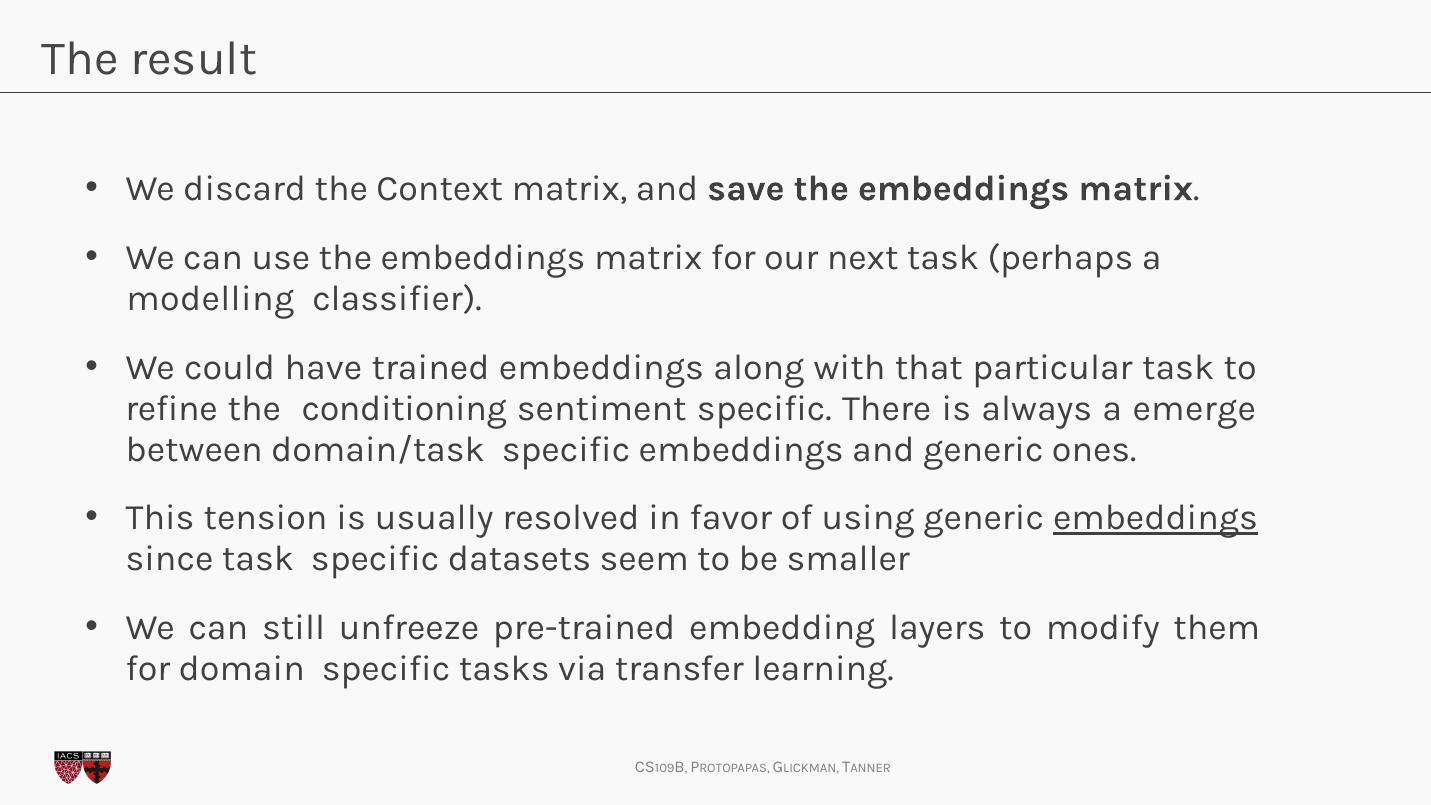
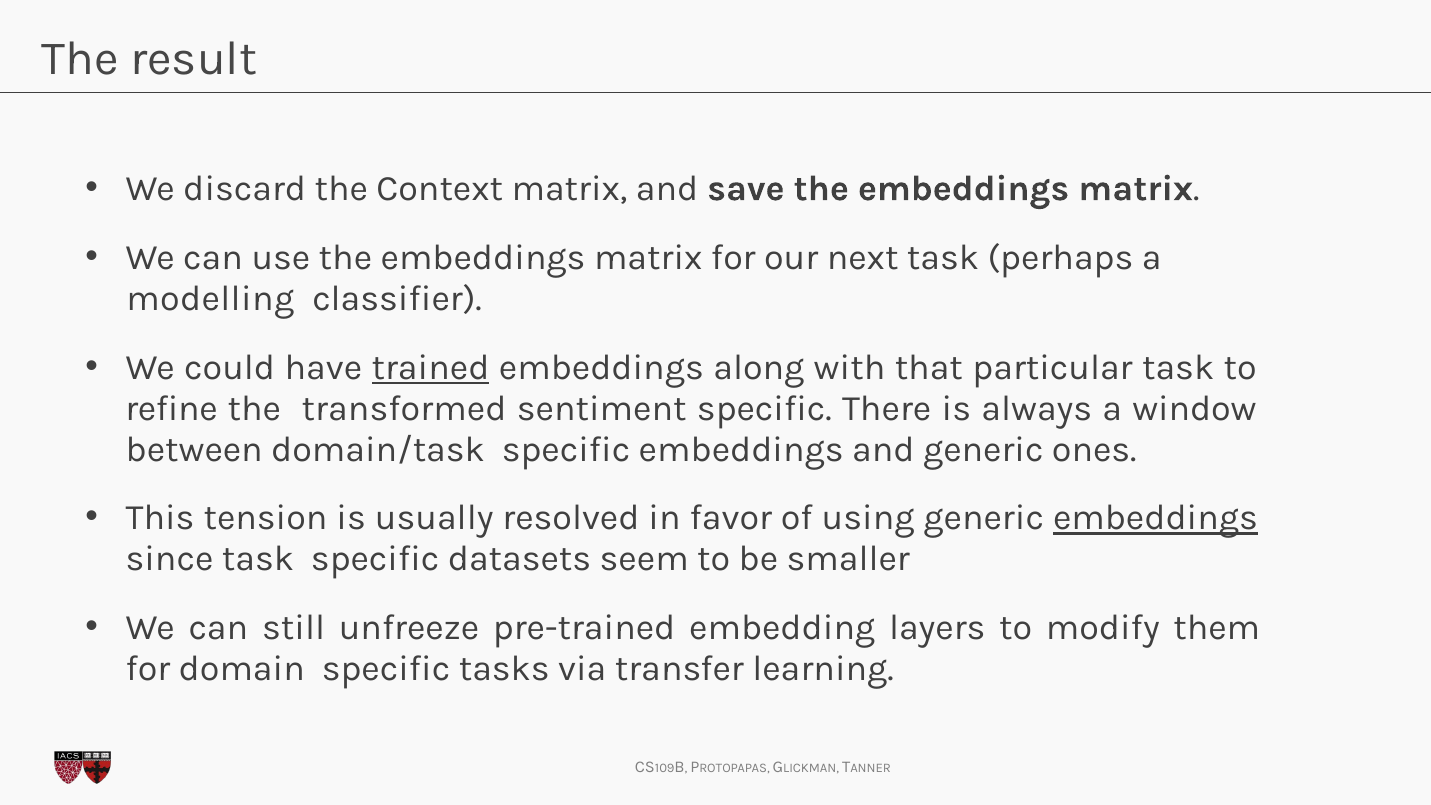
trained underline: none -> present
conditioning: conditioning -> transformed
emerge: emerge -> window
